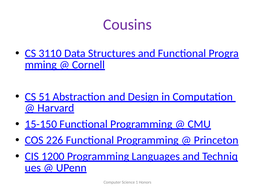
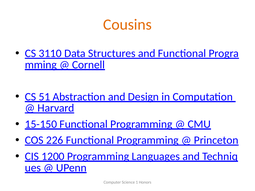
Cousins colour: purple -> orange
